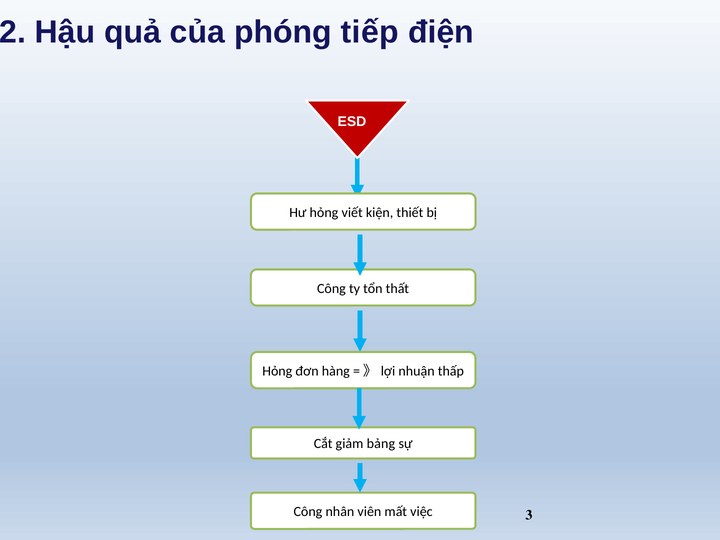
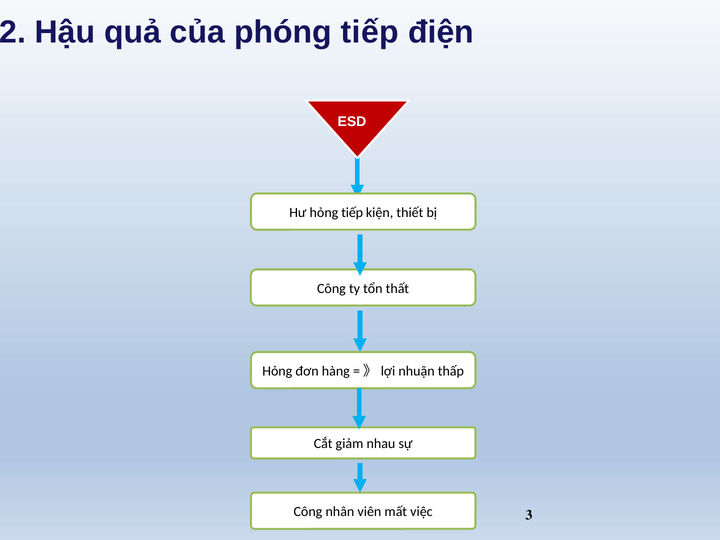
hỏng viết: viết -> tiếp
bảng: bảng -> nhau
